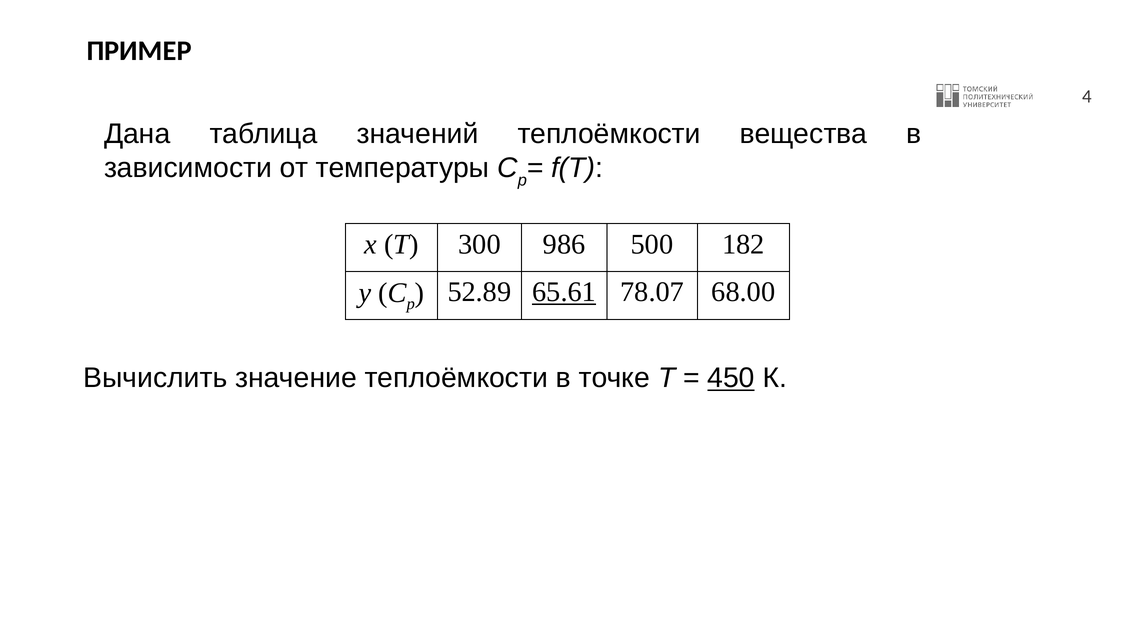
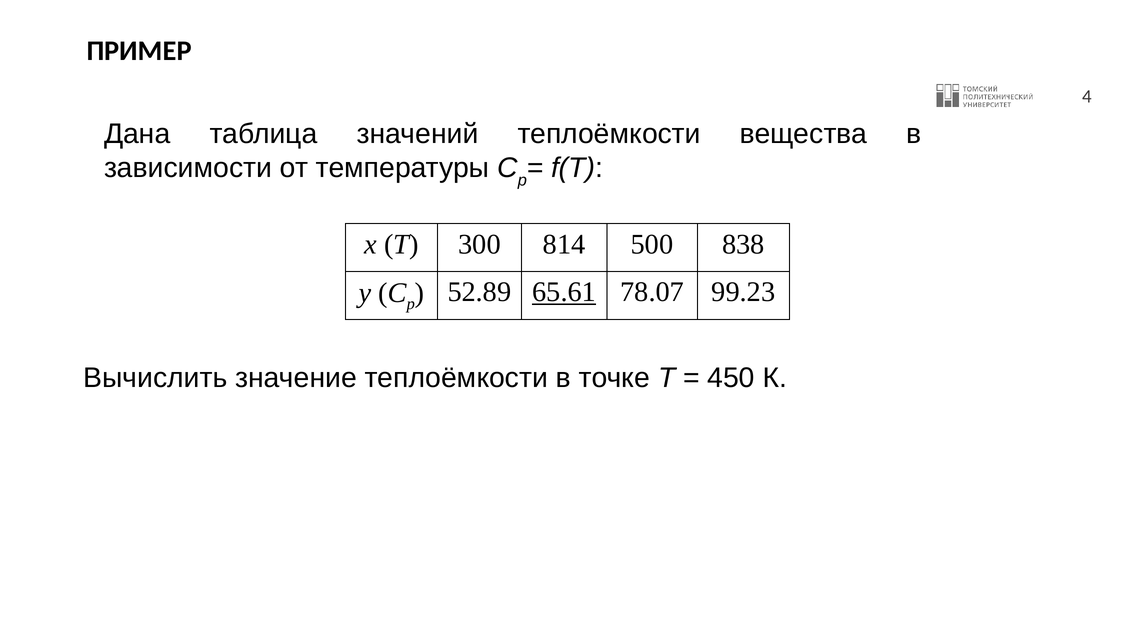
986: 986 -> 814
182: 182 -> 838
68.00: 68.00 -> 99.23
450 underline: present -> none
